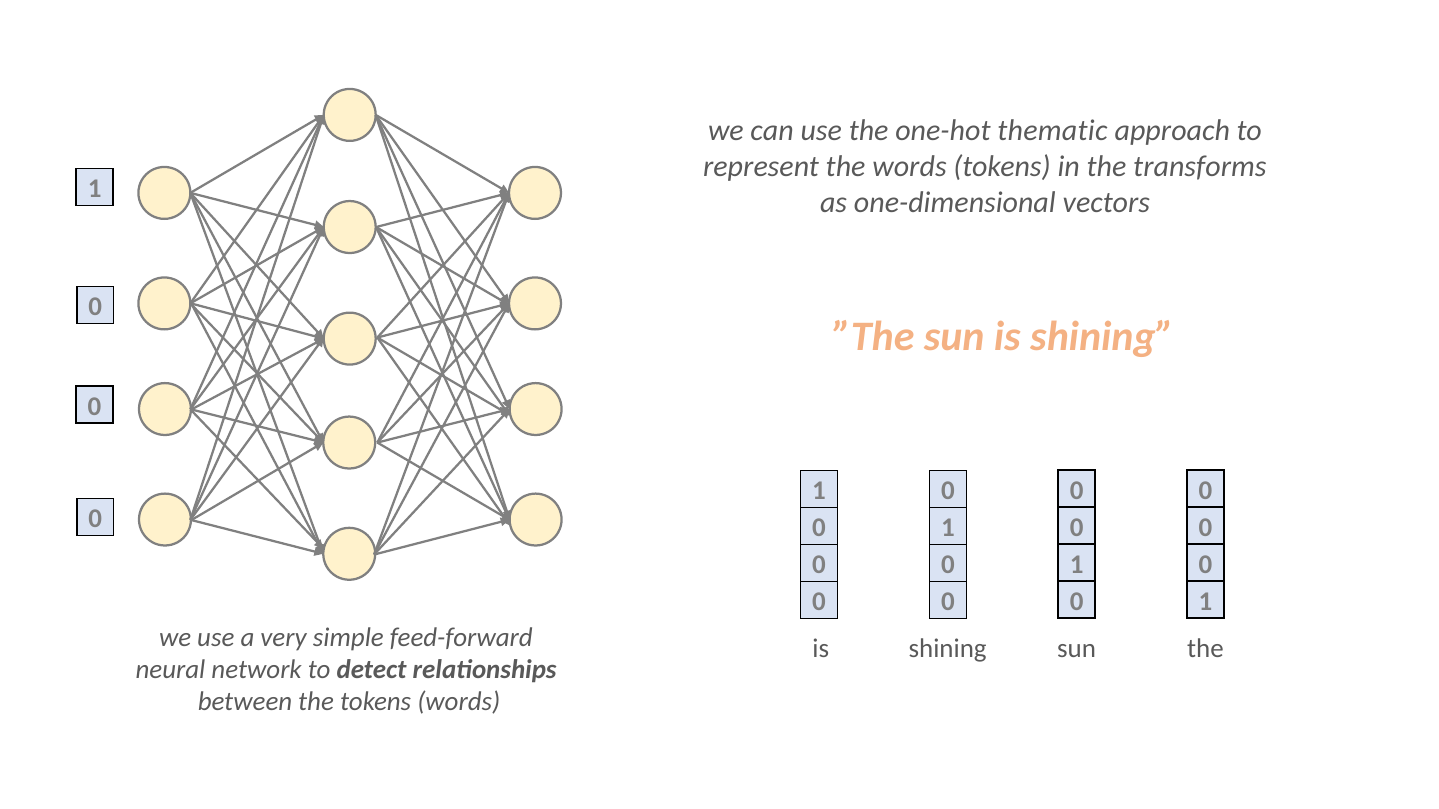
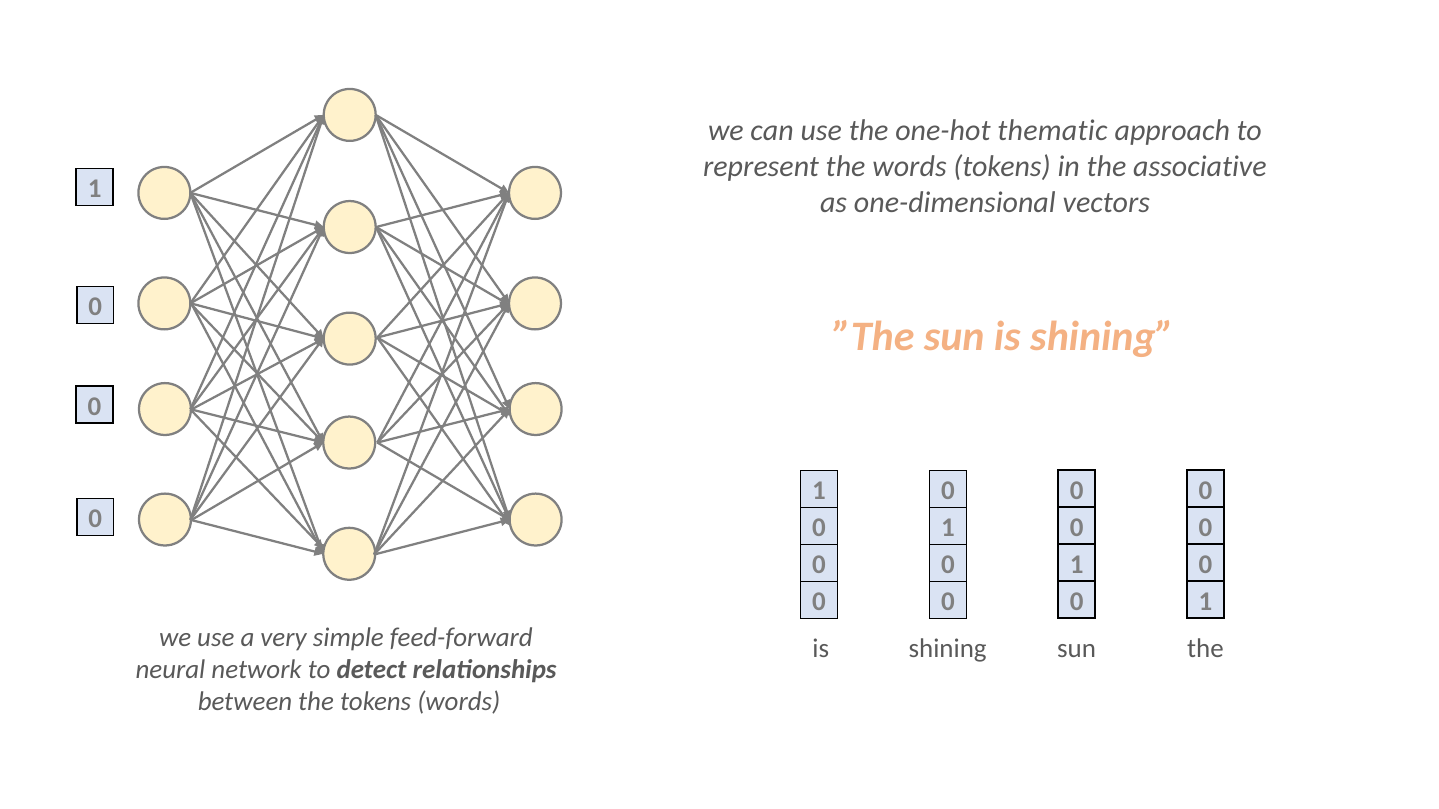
transforms: transforms -> associative
